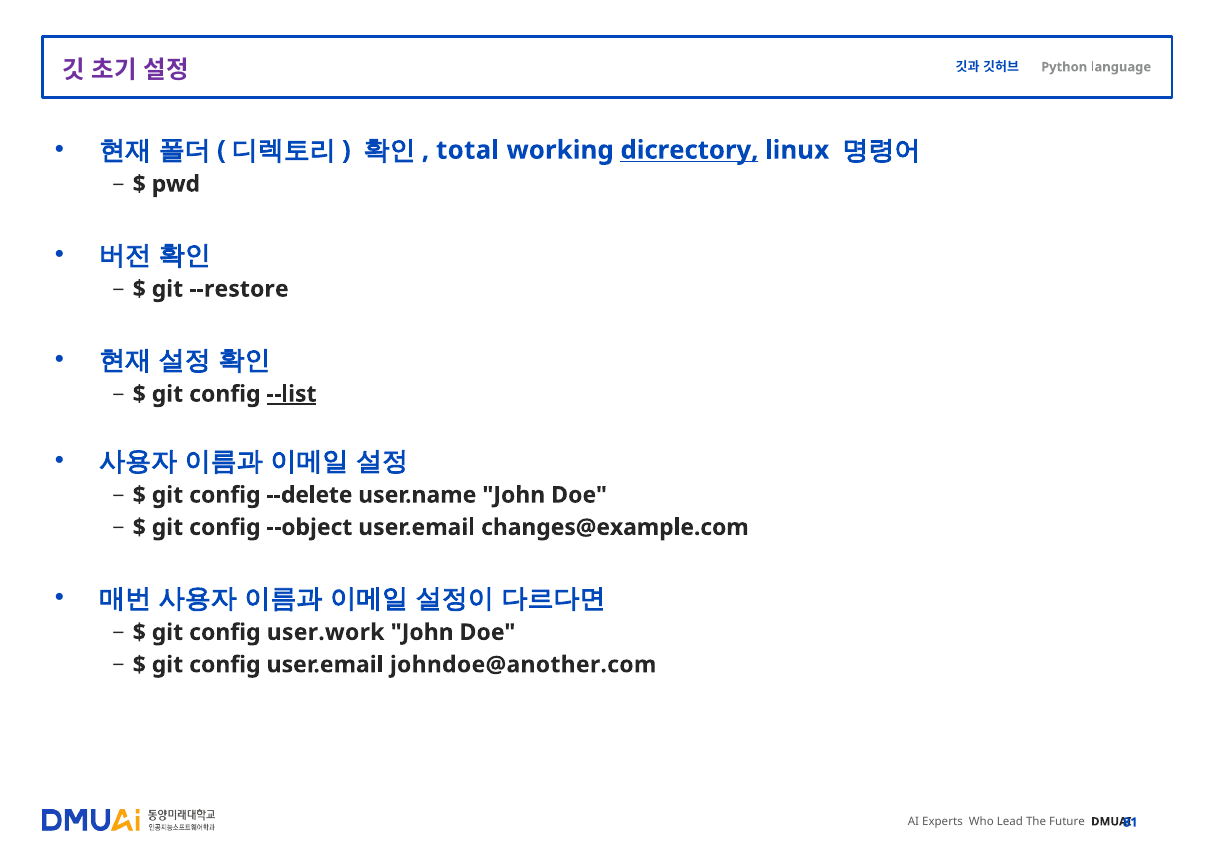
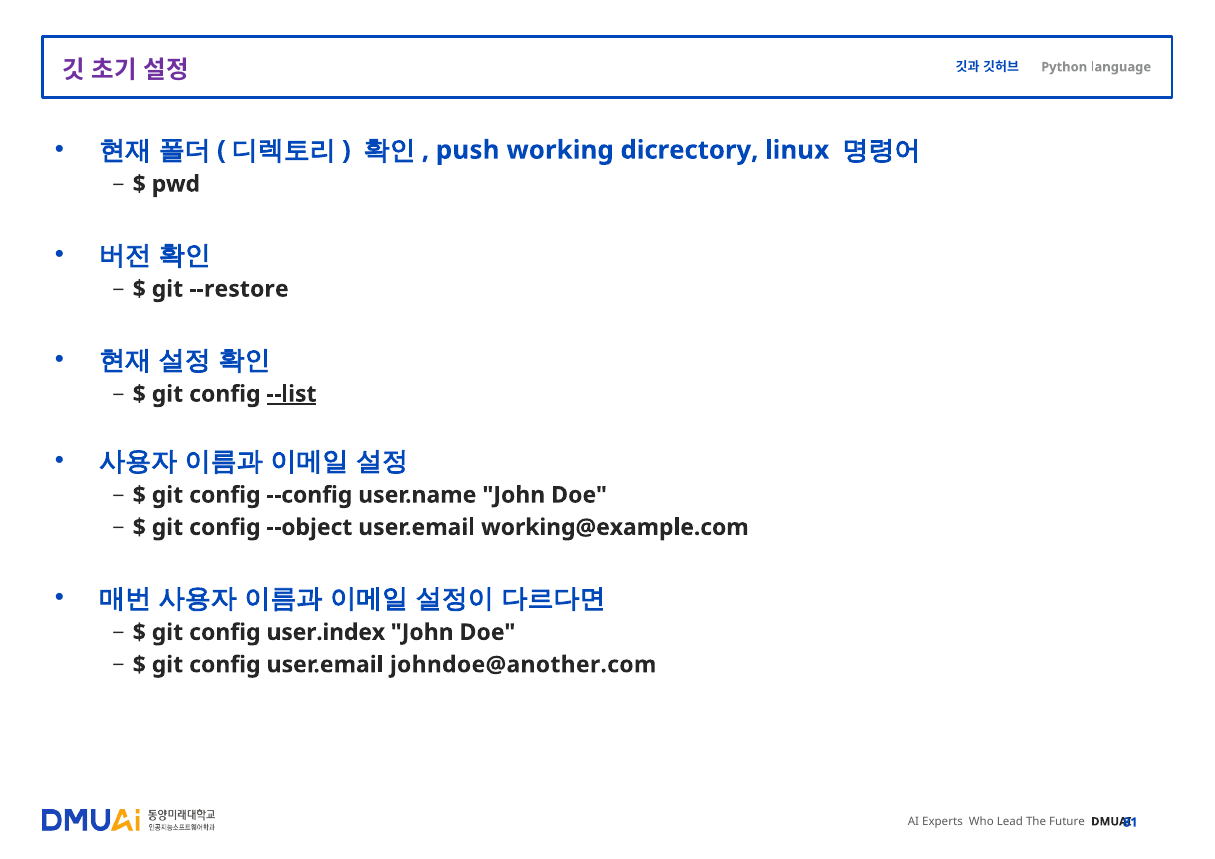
total: total -> push
dicrectory underline: present -> none
--delete: --delete -> --config
changes@example.com: changes@example.com -> working@example.com
user.work: user.work -> user.index
